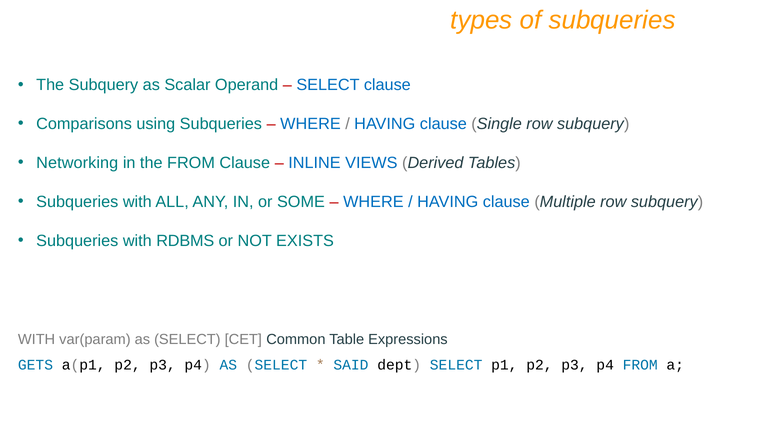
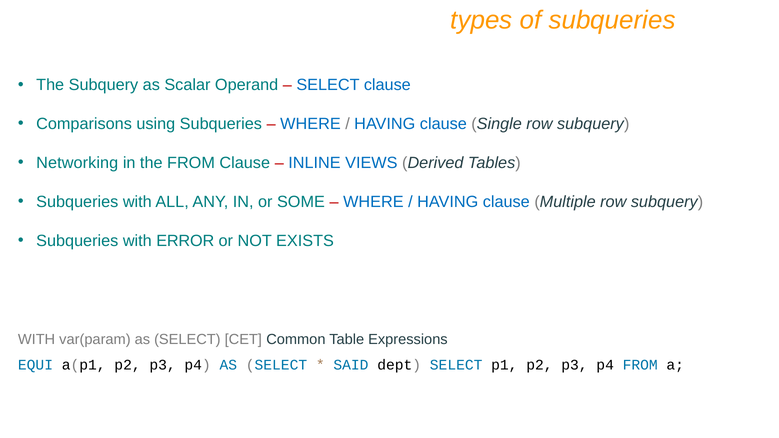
RDBMS: RDBMS -> ERROR
GETS: GETS -> EQUI
